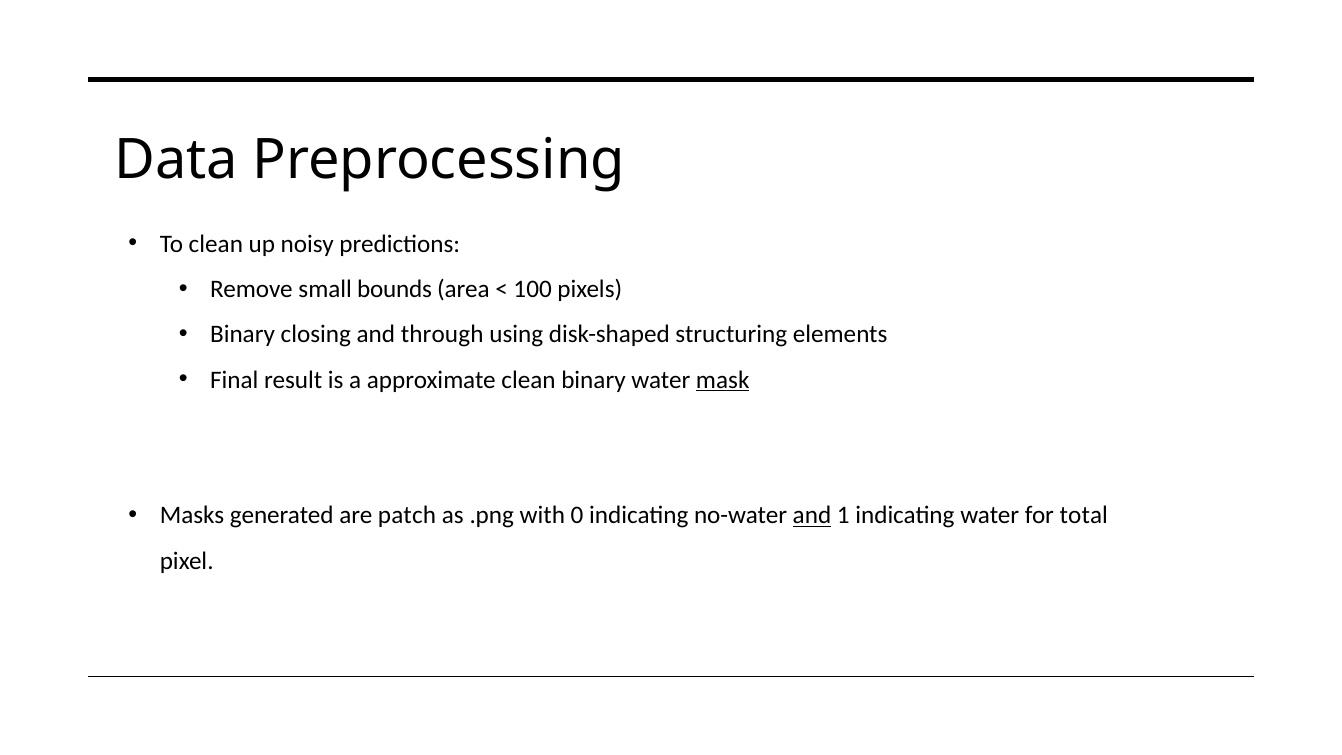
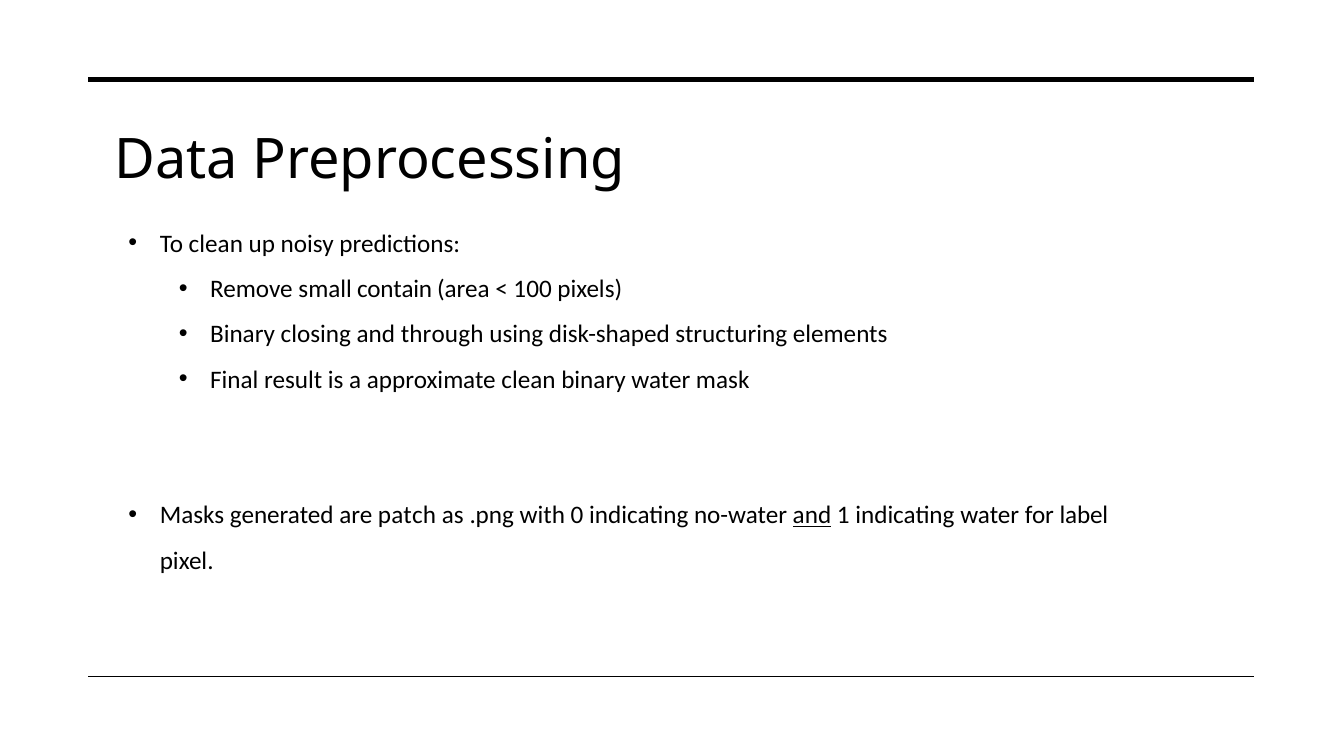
bounds: bounds -> contain
mask underline: present -> none
total: total -> label
